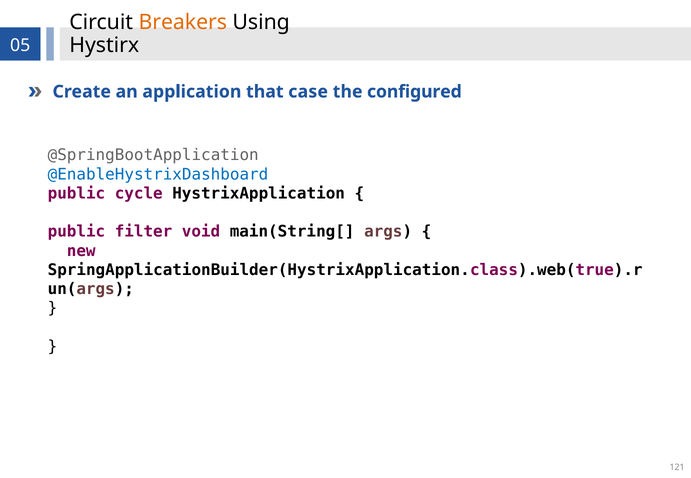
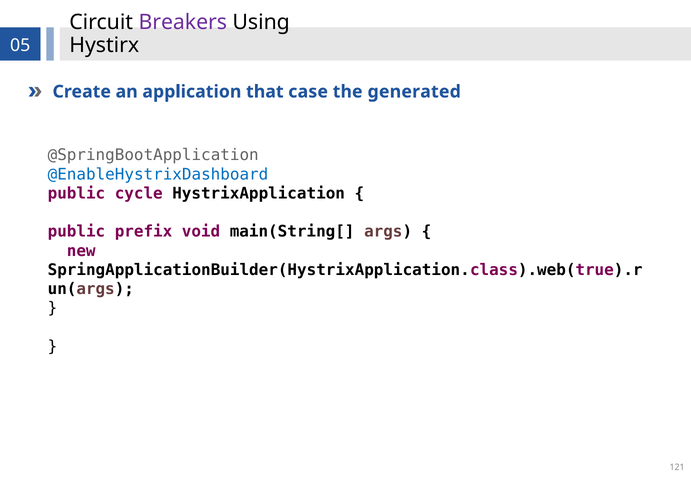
Breakers colour: orange -> purple
configured: configured -> generated
filter: filter -> prefix
